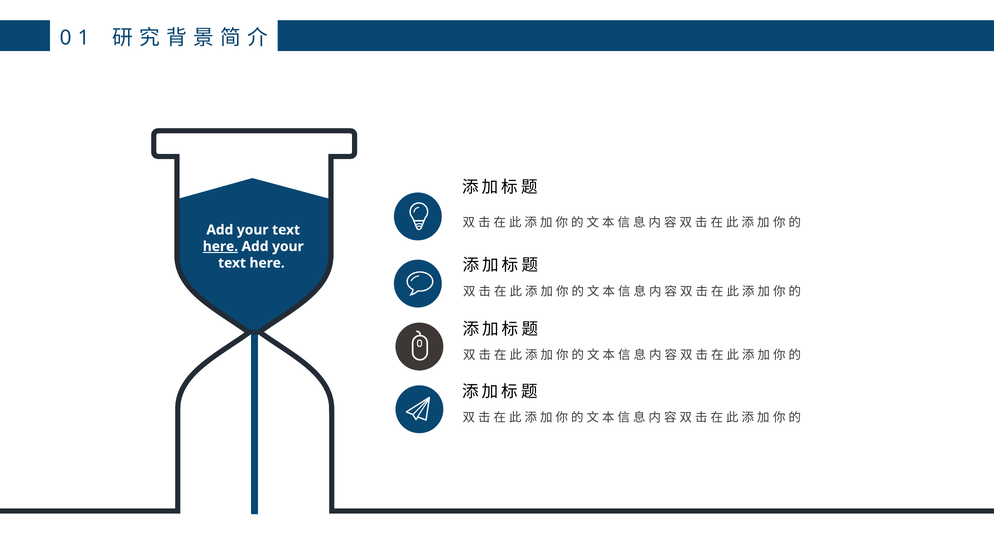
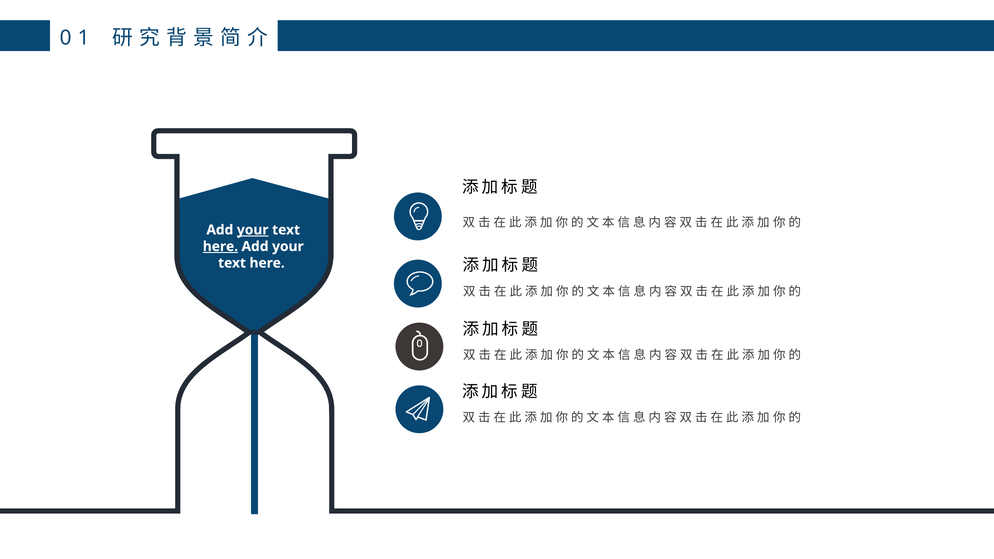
your at (253, 230) underline: none -> present
